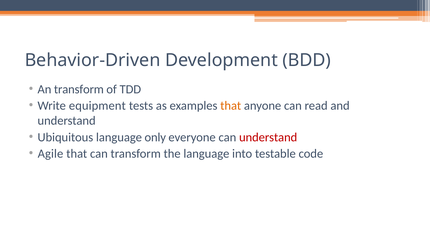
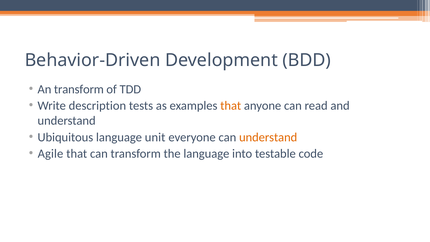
equipment: equipment -> description
only: only -> unit
understand at (268, 137) colour: red -> orange
